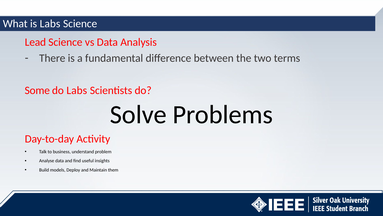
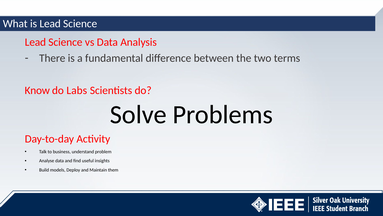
is Labs: Labs -> Lead
Some: Some -> Know
